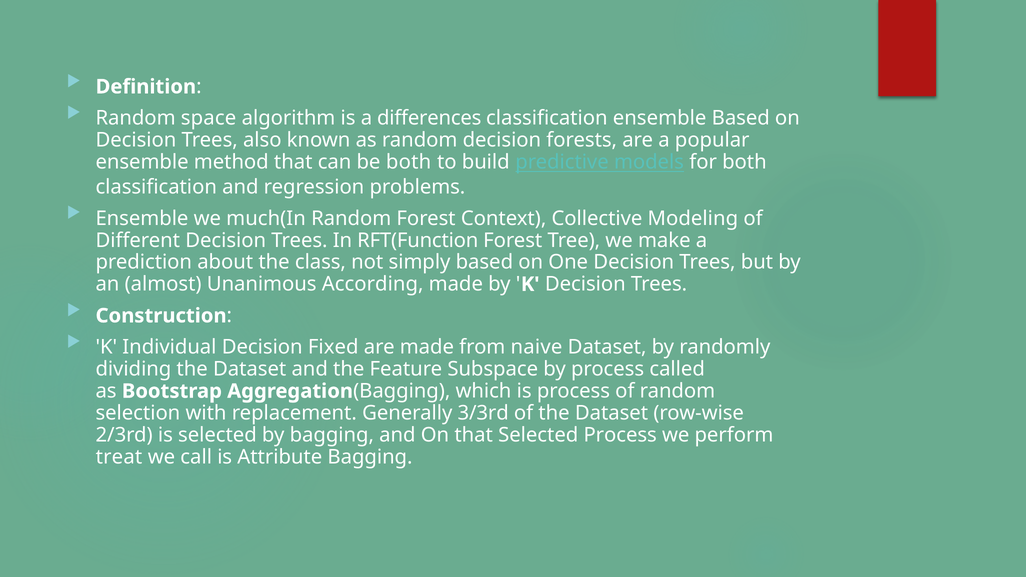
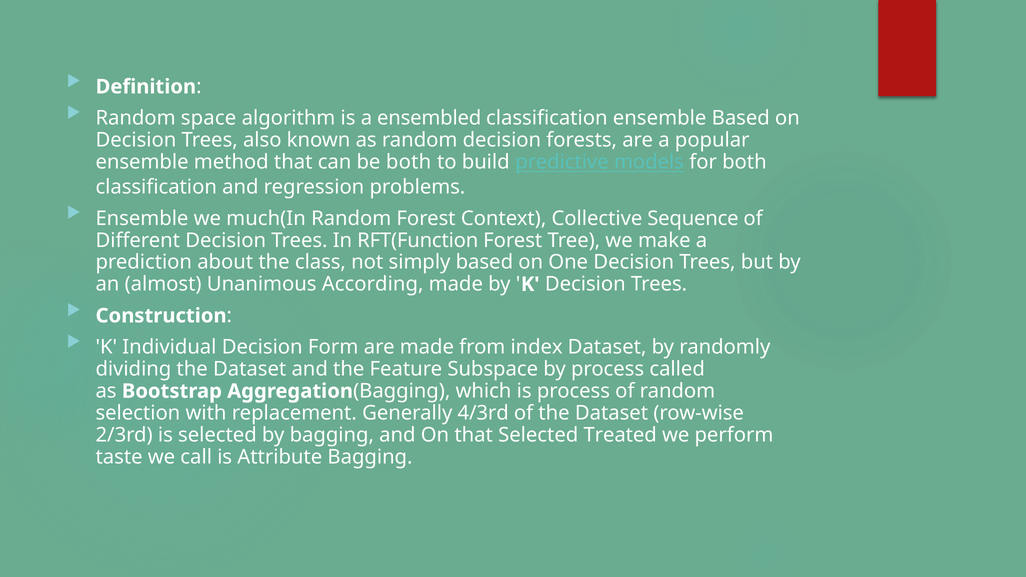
differences: differences -> ensembled
Modeling: Modeling -> Sequence
Fixed: Fixed -> Form
naive: naive -> index
3/3rd: 3/3rd -> 4/3rd
Selected Process: Process -> Treated
treat: treat -> taste
